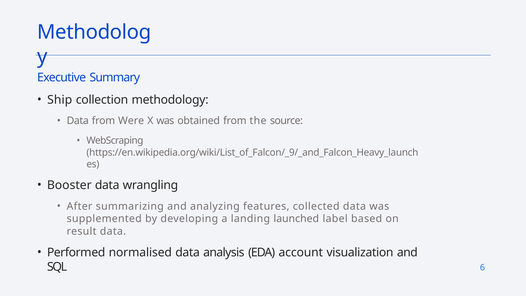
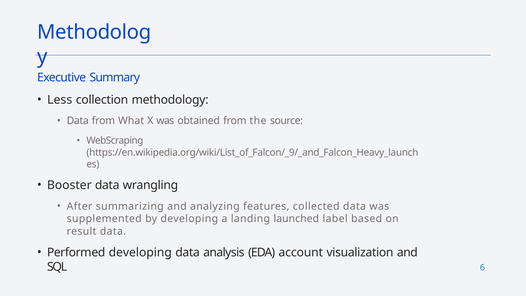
Ship: Ship -> Less
Were: Were -> What
Performed normalised: normalised -> developing
